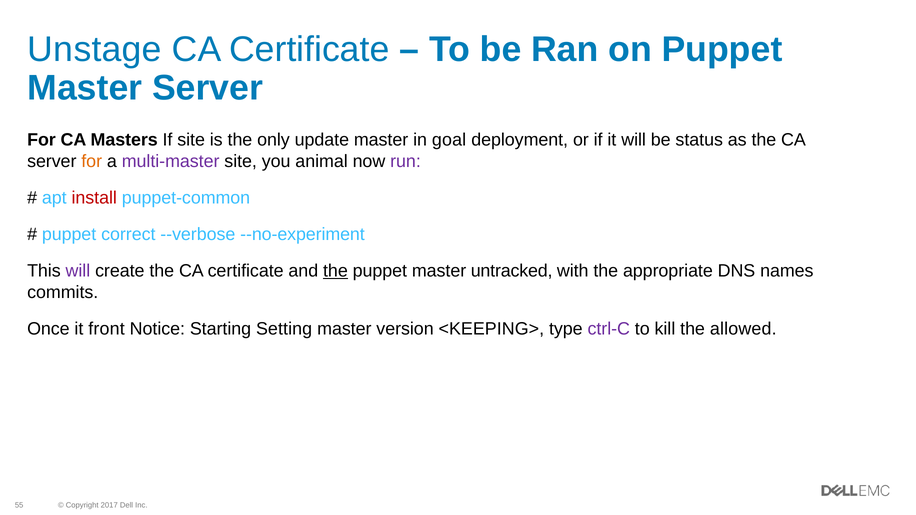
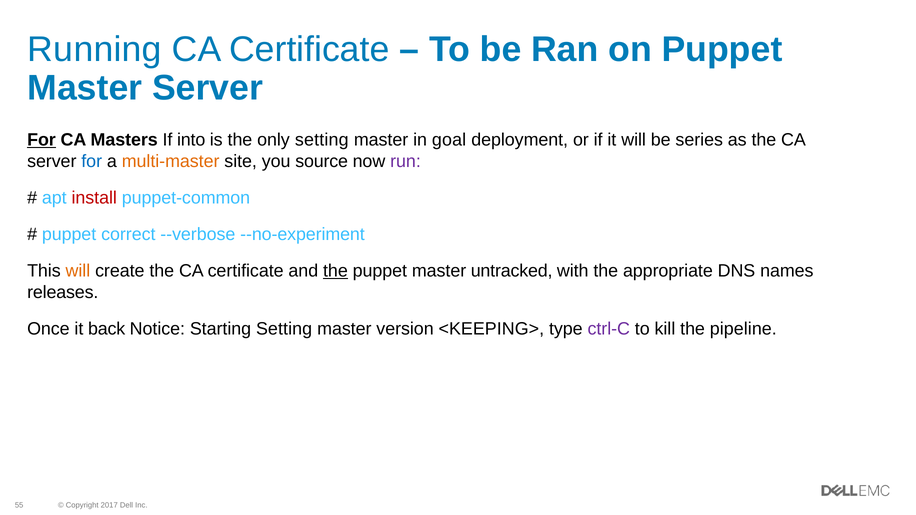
Unstage: Unstage -> Running
For at (41, 140) underline: none -> present
If site: site -> into
only update: update -> setting
status: status -> series
for at (92, 161) colour: orange -> blue
multi-master colour: purple -> orange
animal: animal -> source
will at (78, 271) colour: purple -> orange
commits: commits -> releases
front: front -> back
allowed: allowed -> pipeline
